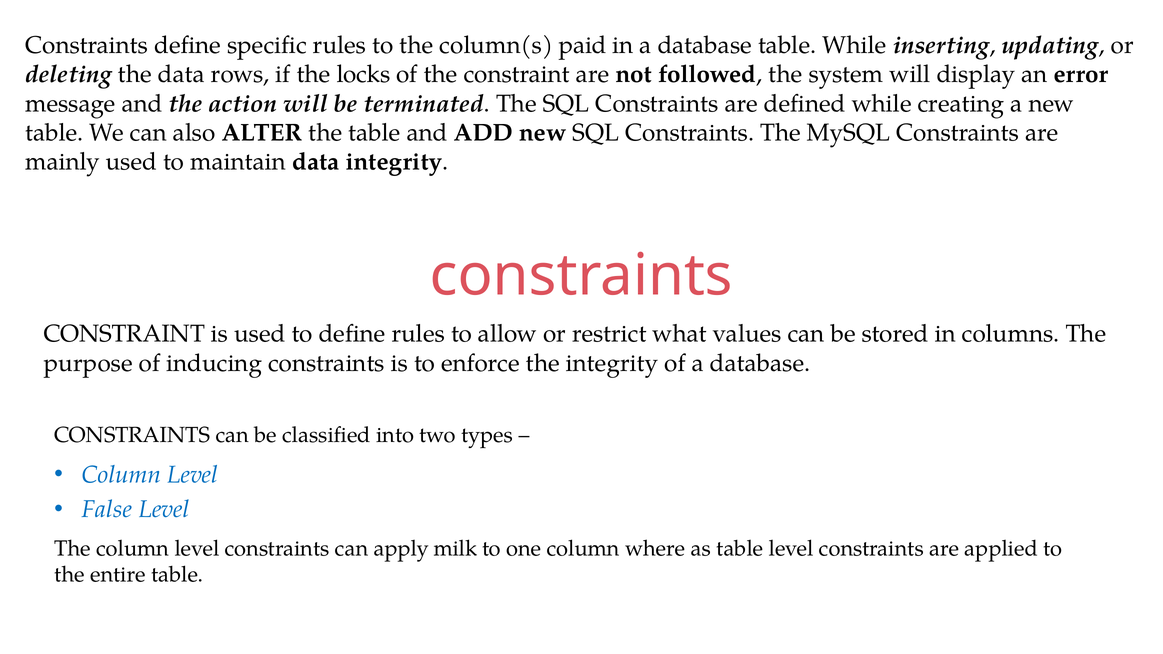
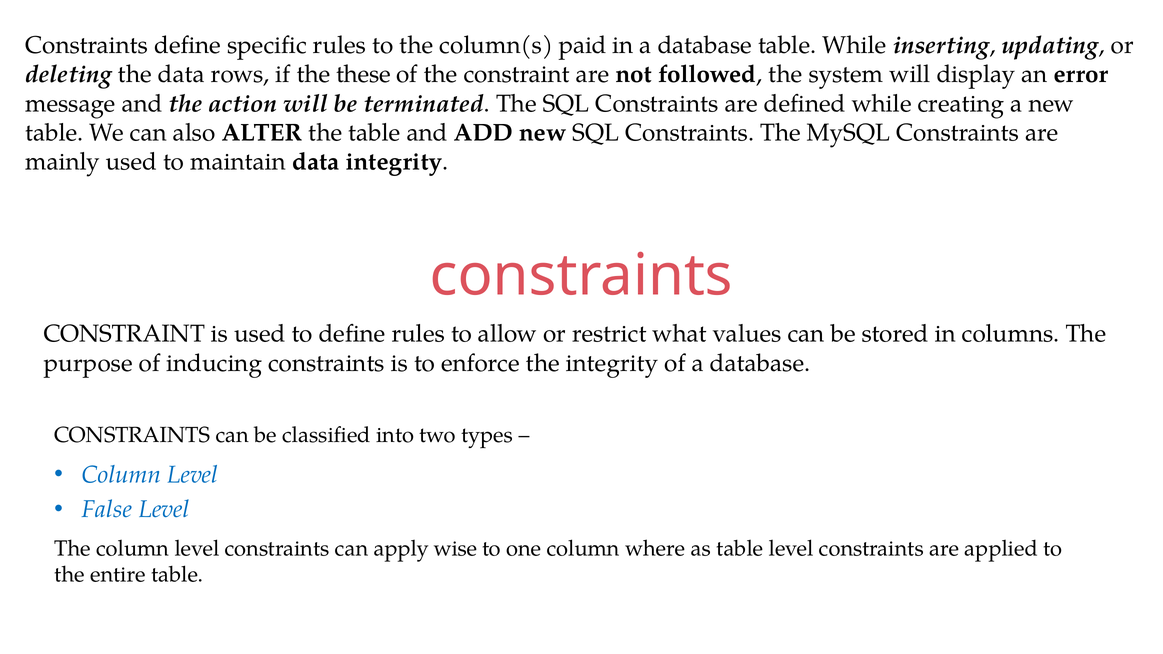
locks: locks -> these
milk: milk -> wise
